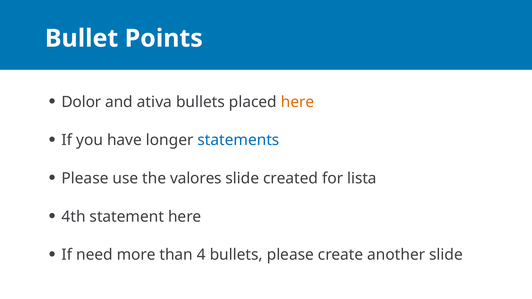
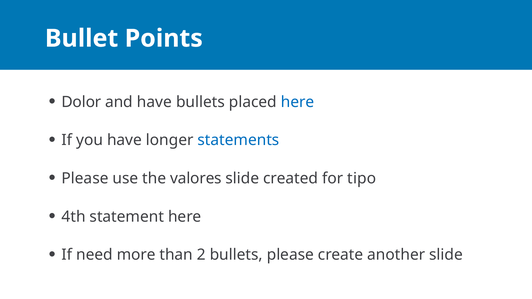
and ativa: ativa -> have
here at (298, 102) colour: orange -> blue
lista: lista -> tipo
4: 4 -> 2
